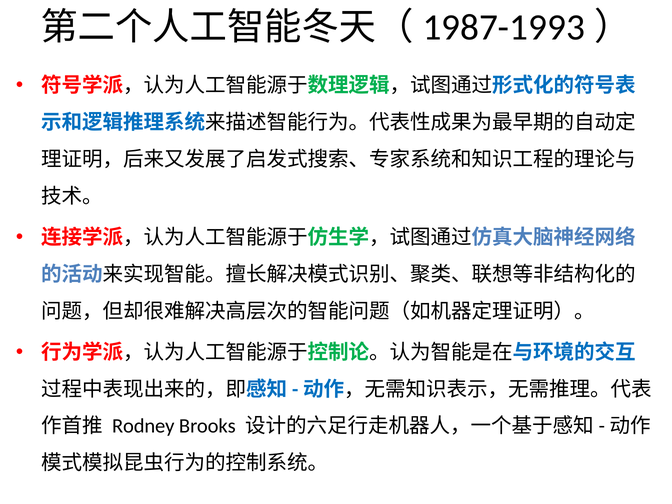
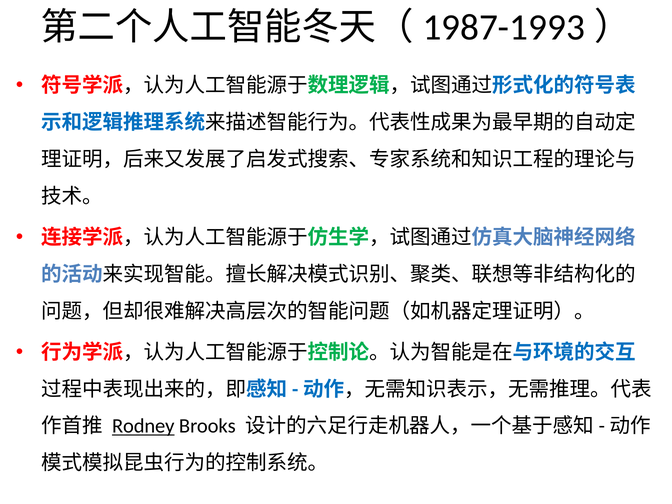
Rodney underline: none -> present
